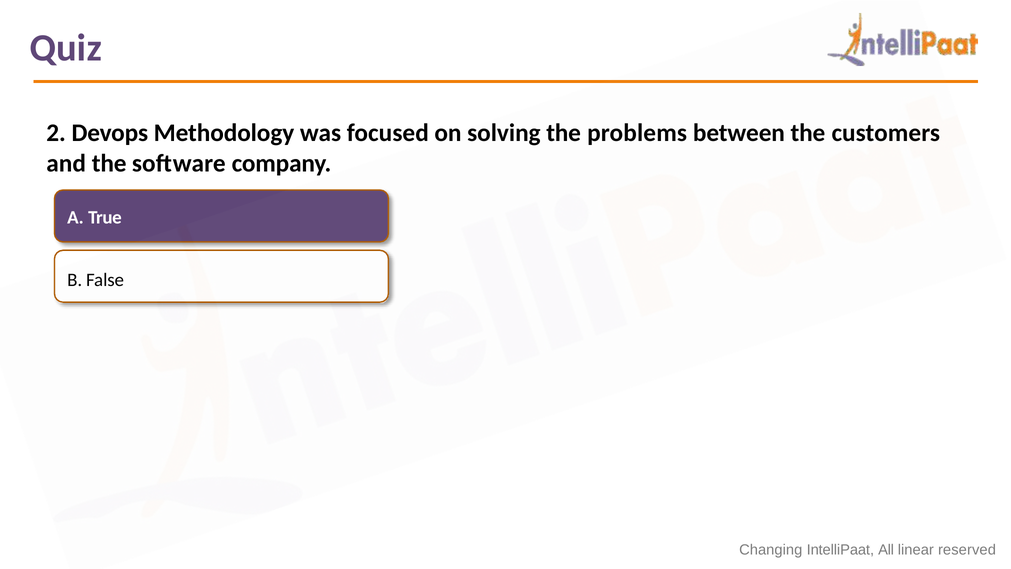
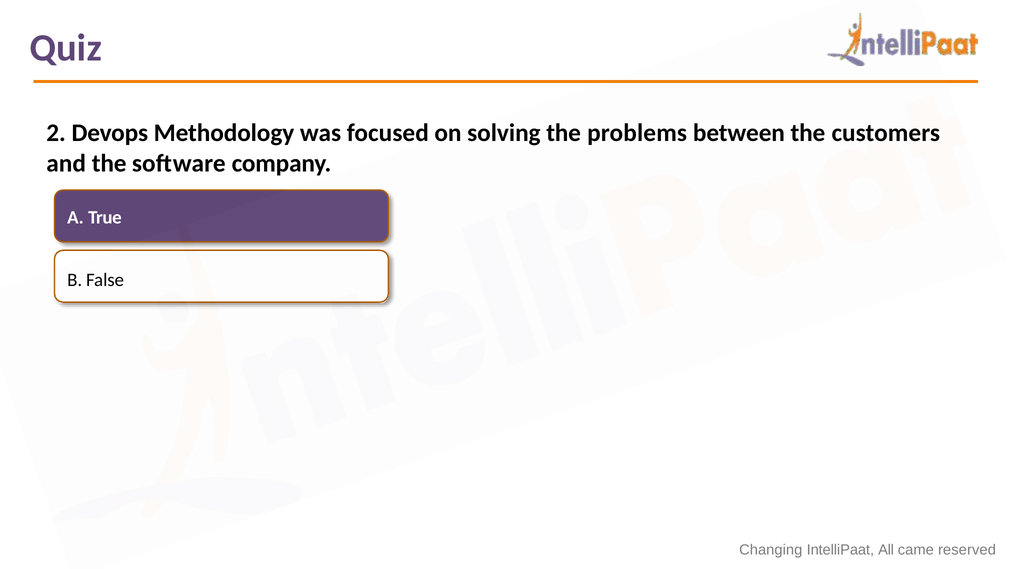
linear: linear -> came
